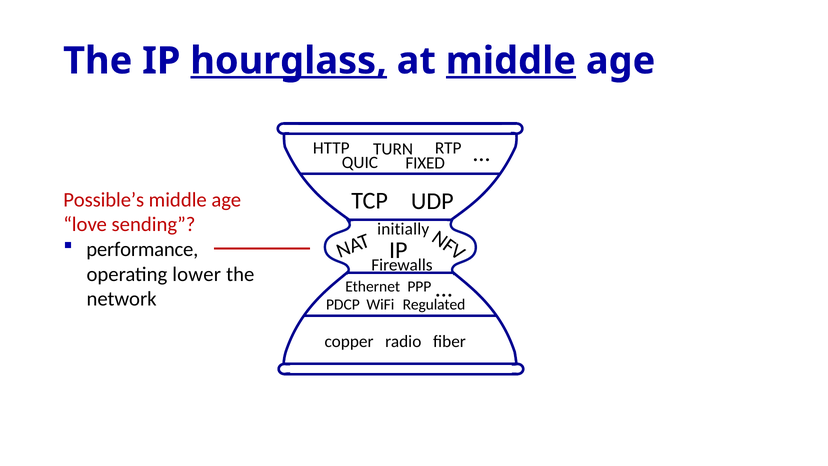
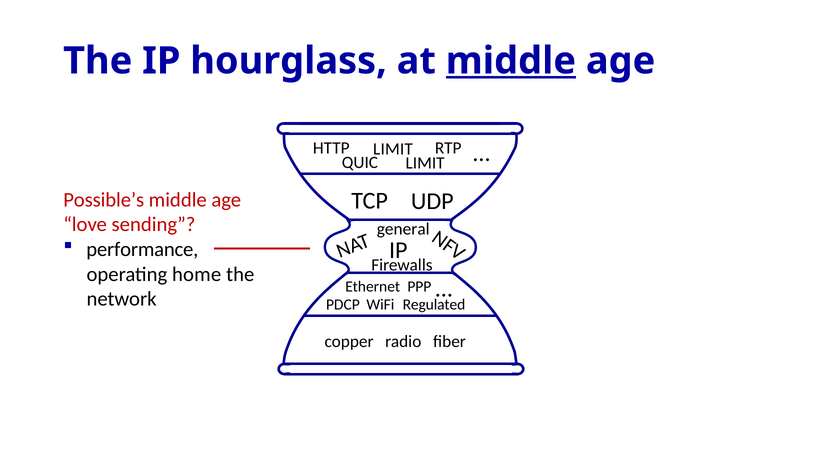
hourglass underline: present -> none
HTTP TURN: TURN -> LIMIT
QUIC FIXED: FIXED -> LIMIT
initially: initially -> general
lower: lower -> home
